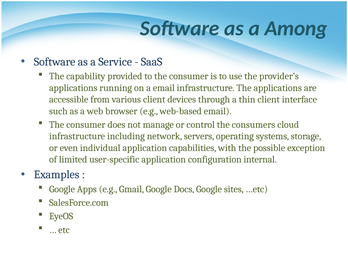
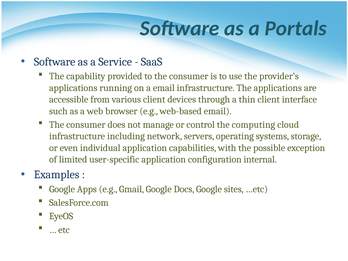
Among: Among -> Portals
consumers: consumers -> computing
